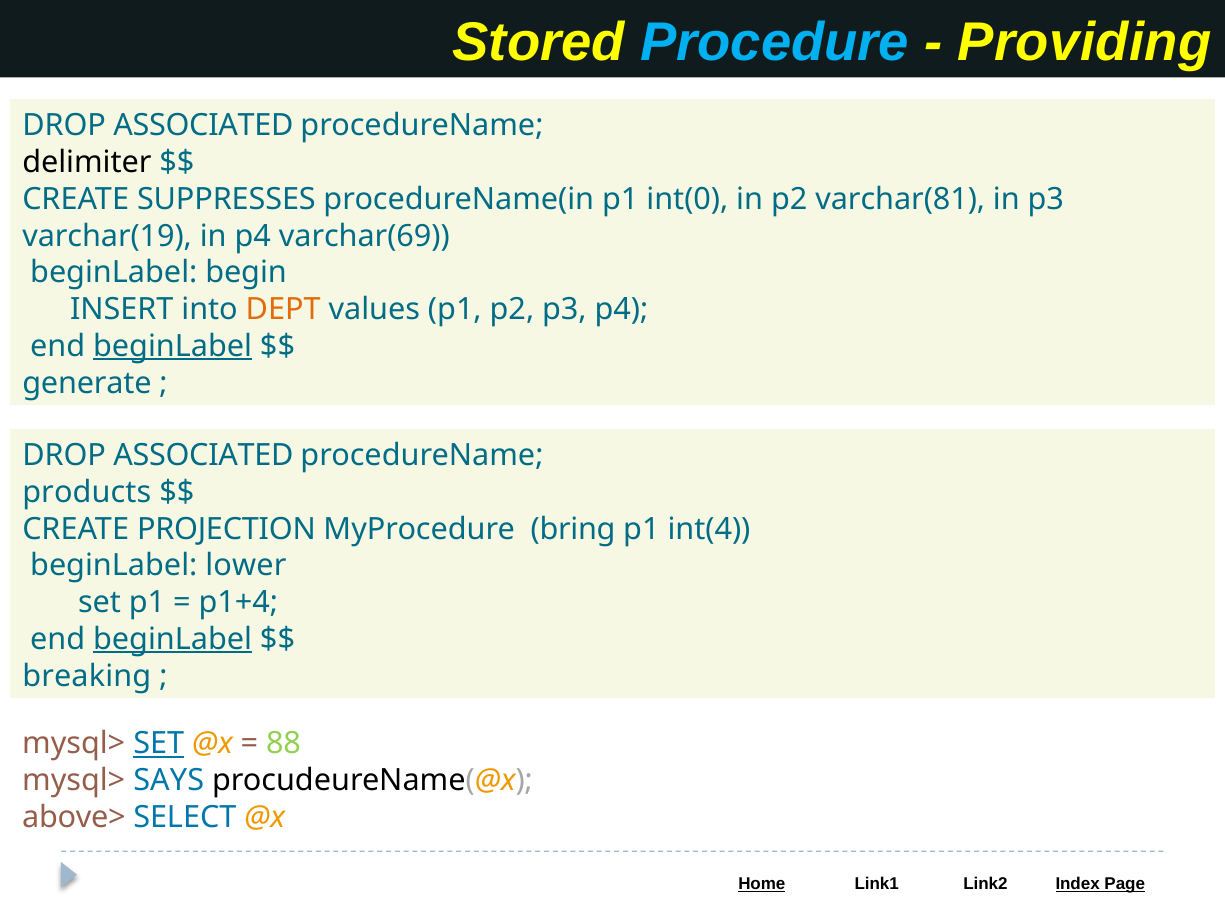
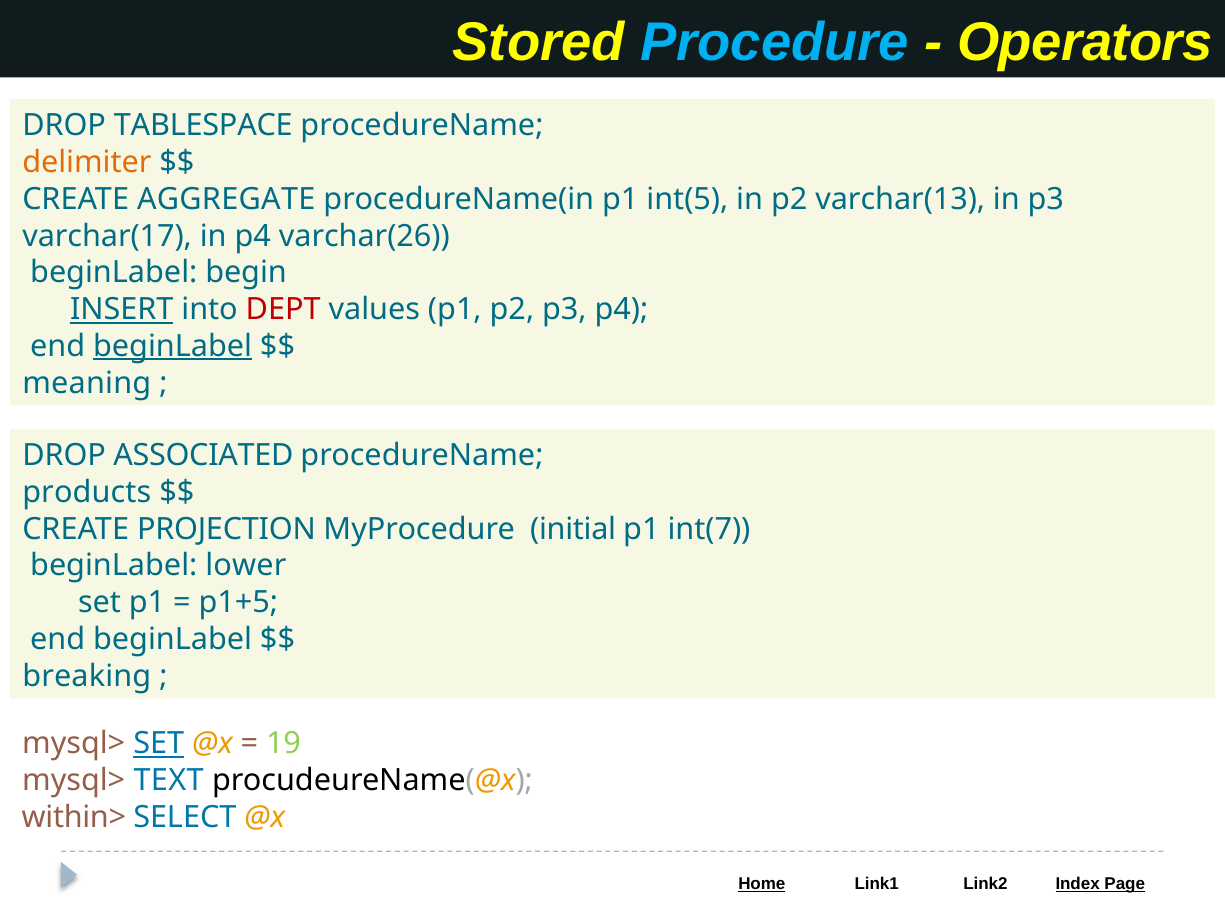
Providing: Providing -> Operators
ASSOCIATED at (203, 126): ASSOCIATED -> TABLESPACE
delimiter colour: black -> orange
SUPPRESSES: SUPPRESSES -> AGGREGATE
int(0: int(0 -> int(5
varchar(81: varchar(81 -> varchar(13
varchar(19: varchar(19 -> varchar(17
varchar(69: varchar(69 -> varchar(26
INSERT underline: none -> present
DEPT colour: orange -> red
generate: generate -> meaning
bring: bring -> initial
int(4: int(4 -> int(7
p1+4: p1+4 -> p1+5
beginLabel at (173, 639) underline: present -> none
88: 88 -> 19
SAYS: SAYS -> TEXT
above>: above> -> within>
